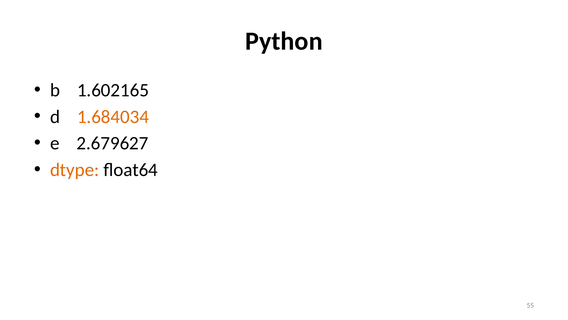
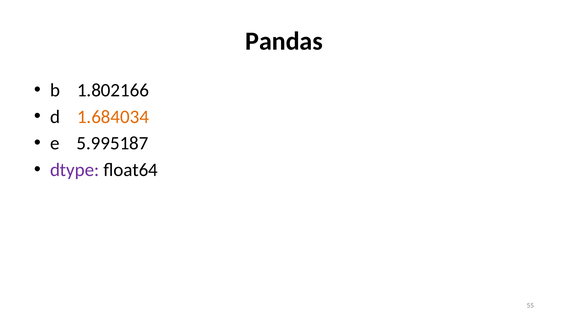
Python: Python -> Pandas
1.602165: 1.602165 -> 1.802166
2.679627: 2.679627 -> 5.995187
dtype colour: orange -> purple
